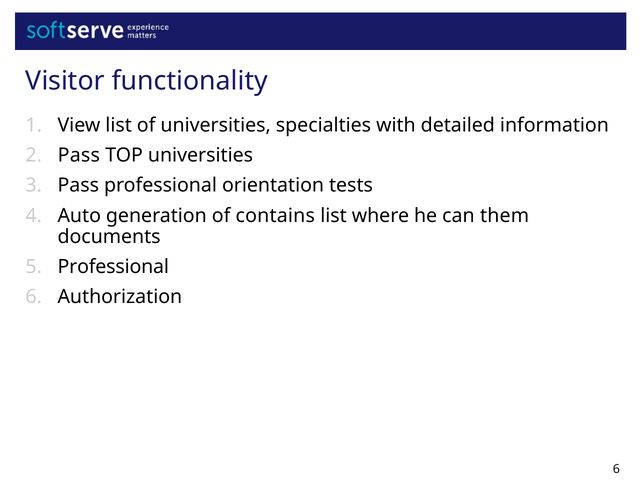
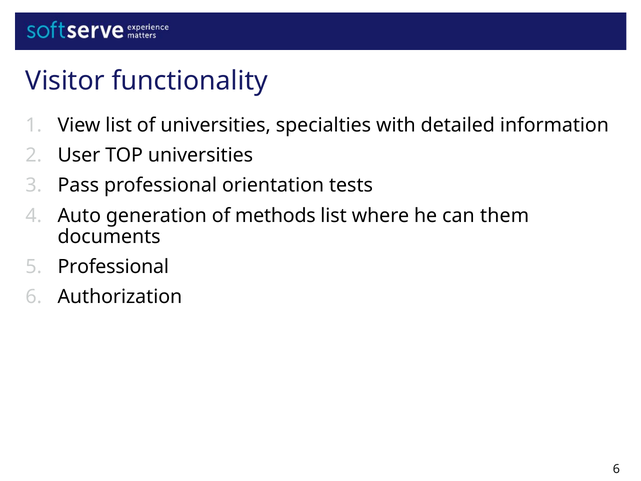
Pass at (79, 155): Pass -> User
contains: contains -> methods
